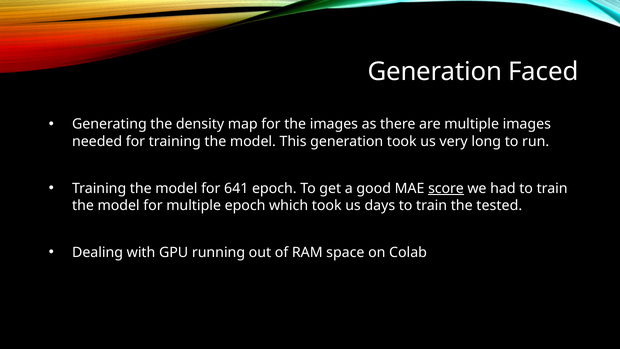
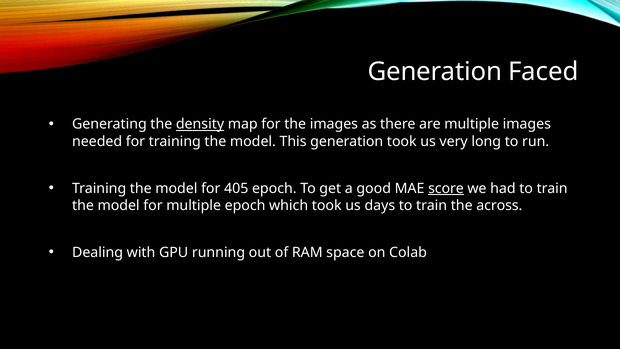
density underline: none -> present
641: 641 -> 405
tested: tested -> across
